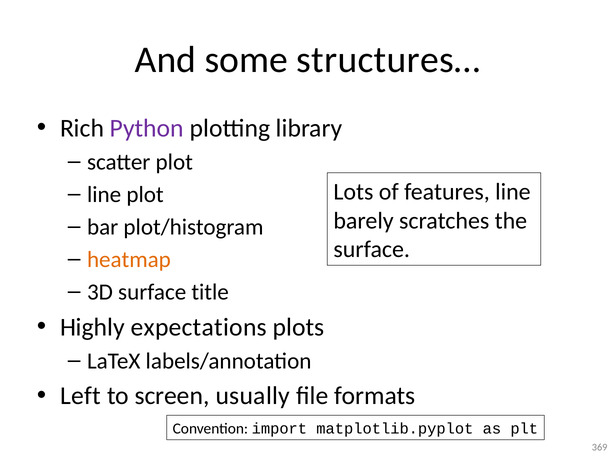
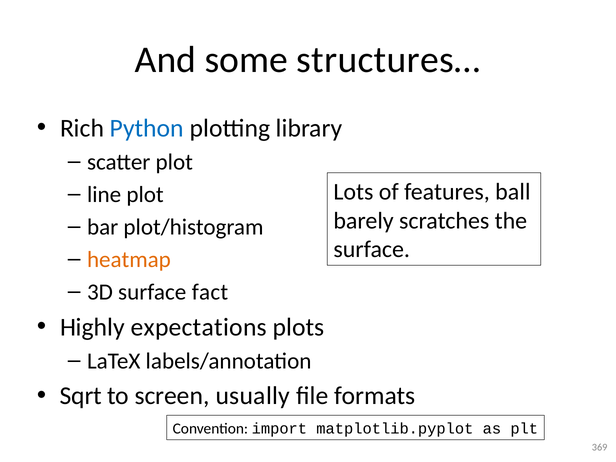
Python colour: purple -> blue
features line: line -> ball
title: title -> fact
Left: Left -> Sqrt
